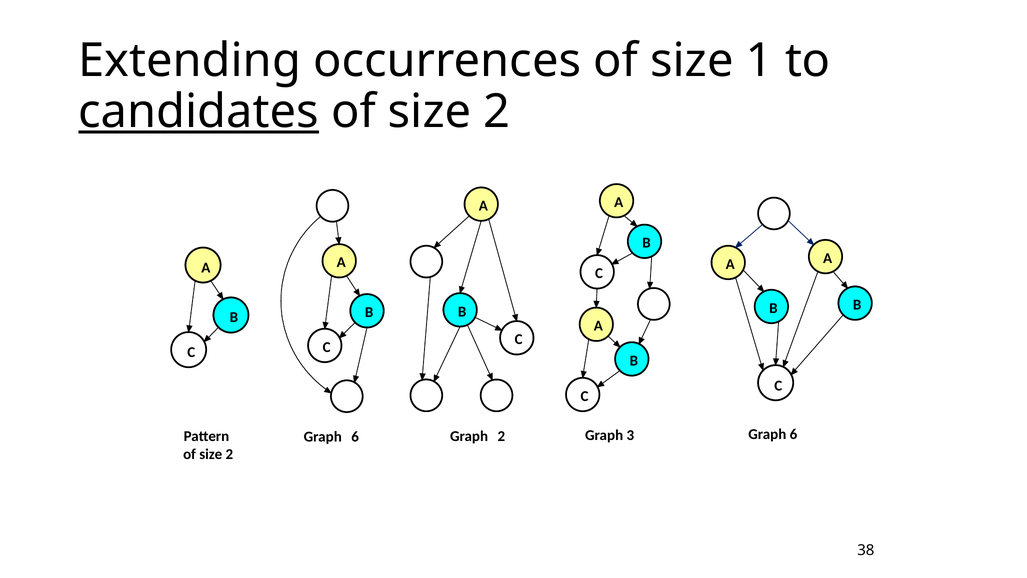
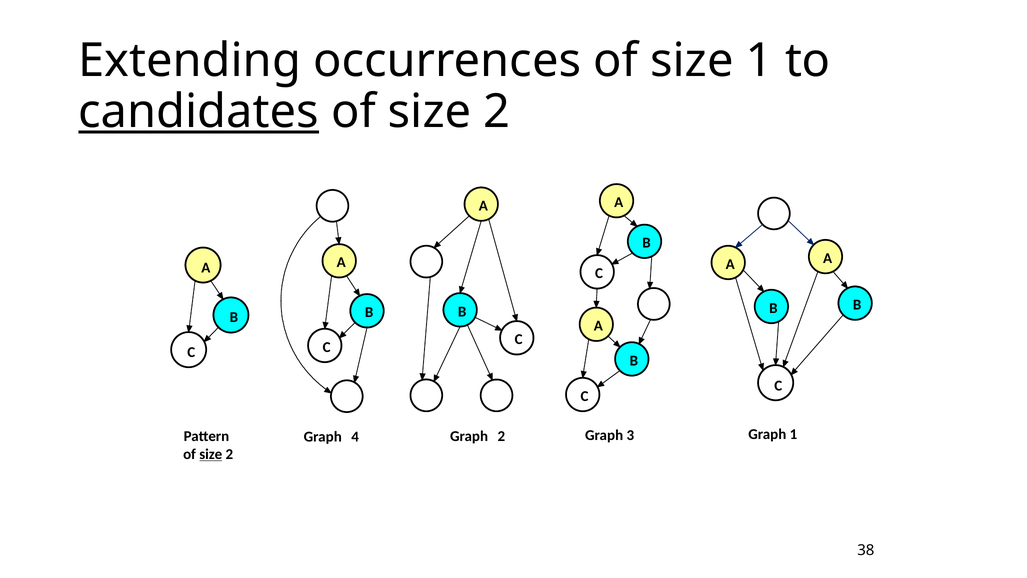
6 at (793, 434): 6 -> 1
6 at (355, 436): 6 -> 4
size at (211, 454) underline: none -> present
